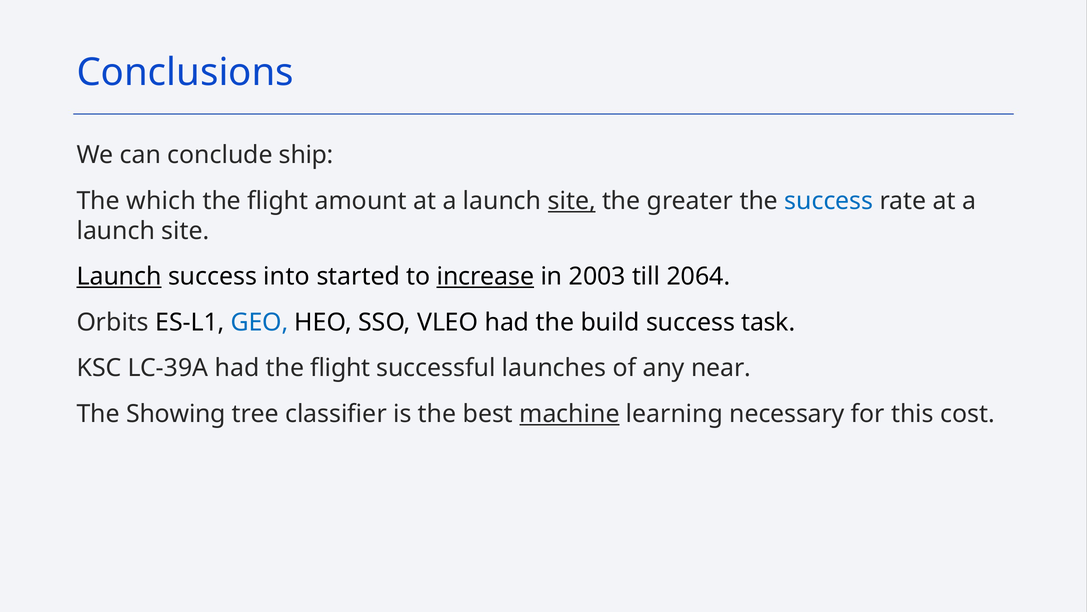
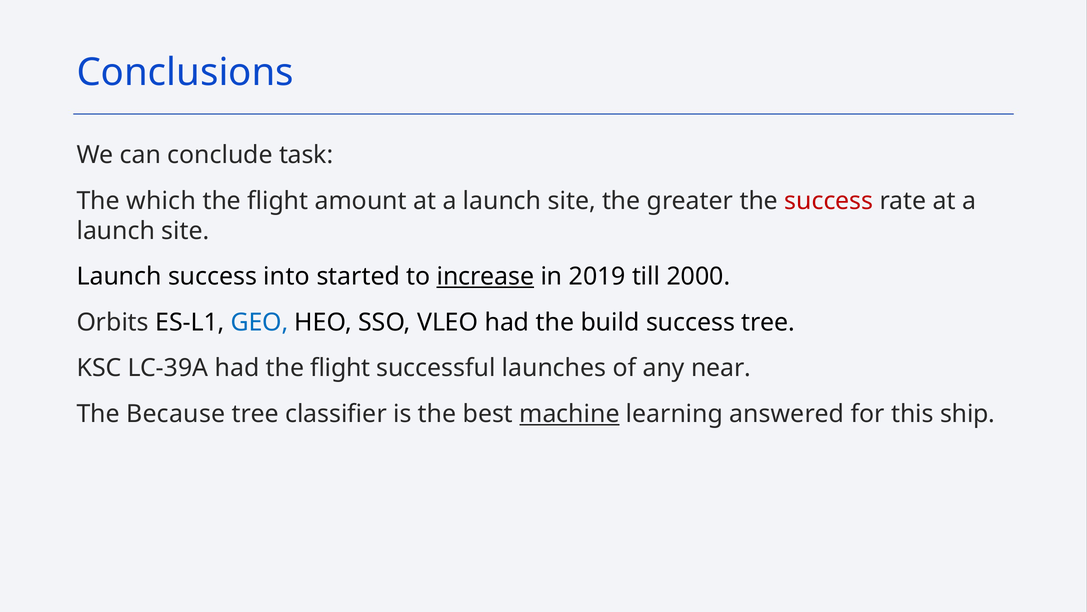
ship: ship -> task
site at (572, 201) underline: present -> none
success at (829, 201) colour: blue -> red
Launch at (119, 276) underline: present -> none
2003: 2003 -> 2019
2064: 2064 -> 2000
success task: task -> tree
Showing: Showing -> Because
necessary: necessary -> answered
cost: cost -> ship
